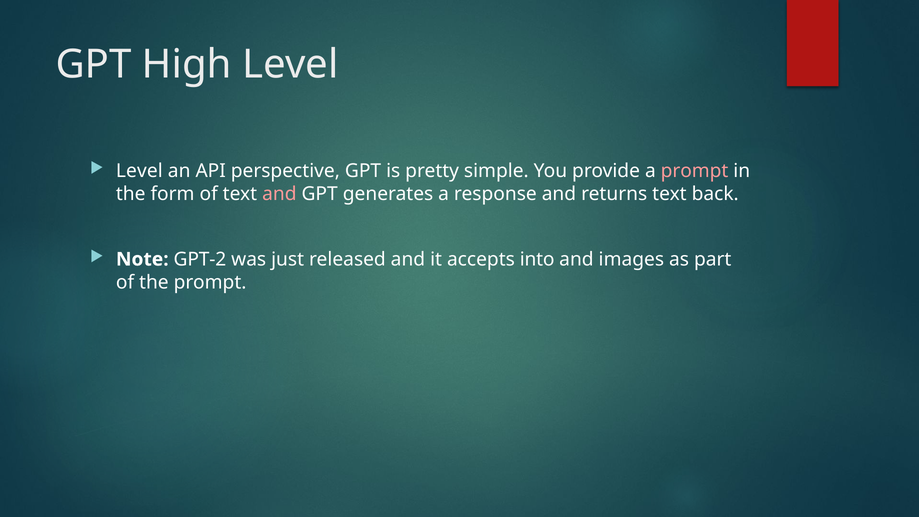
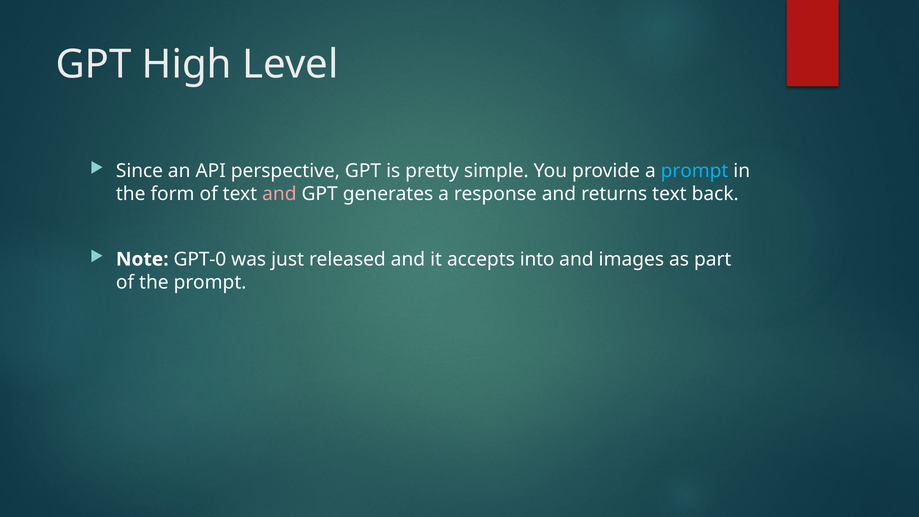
Level at (139, 171): Level -> Since
prompt at (695, 171) colour: pink -> light blue
GPT-2: GPT-2 -> GPT-0
